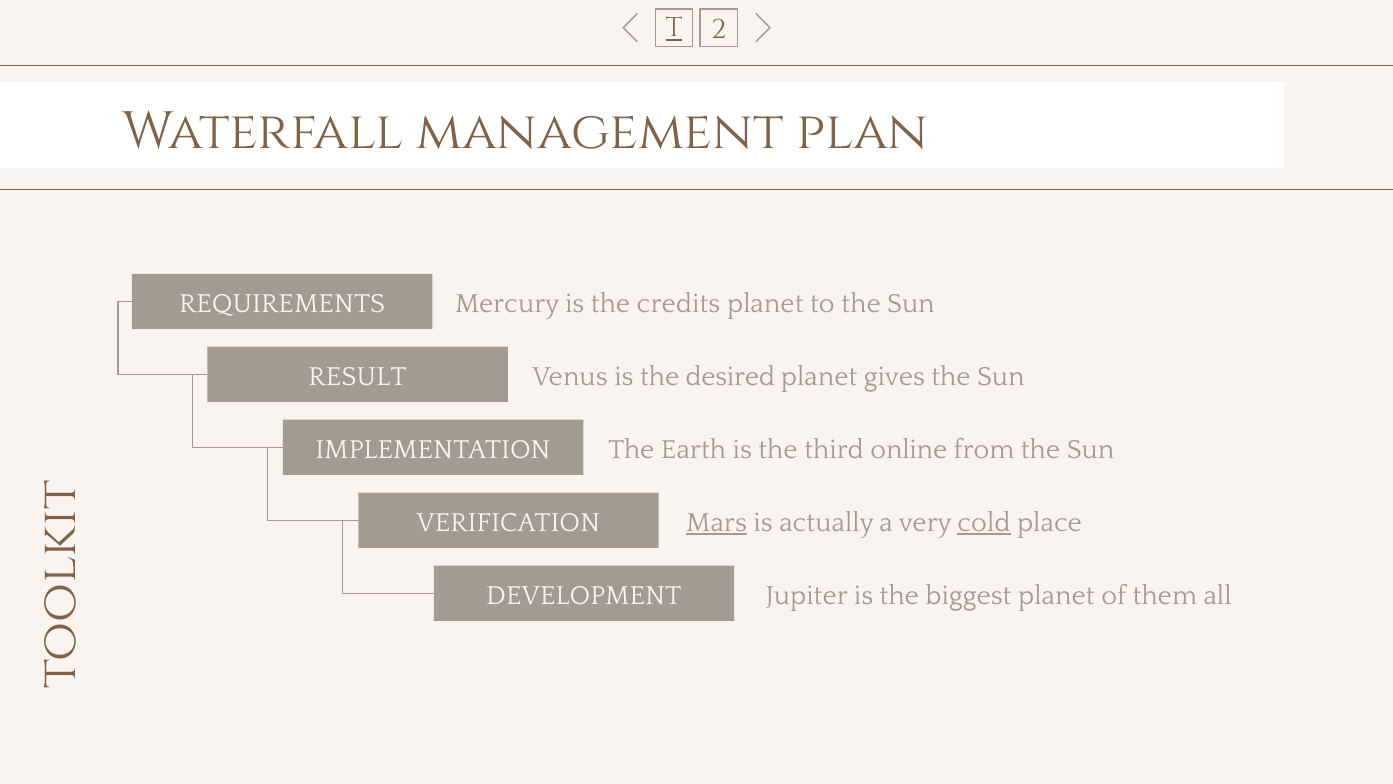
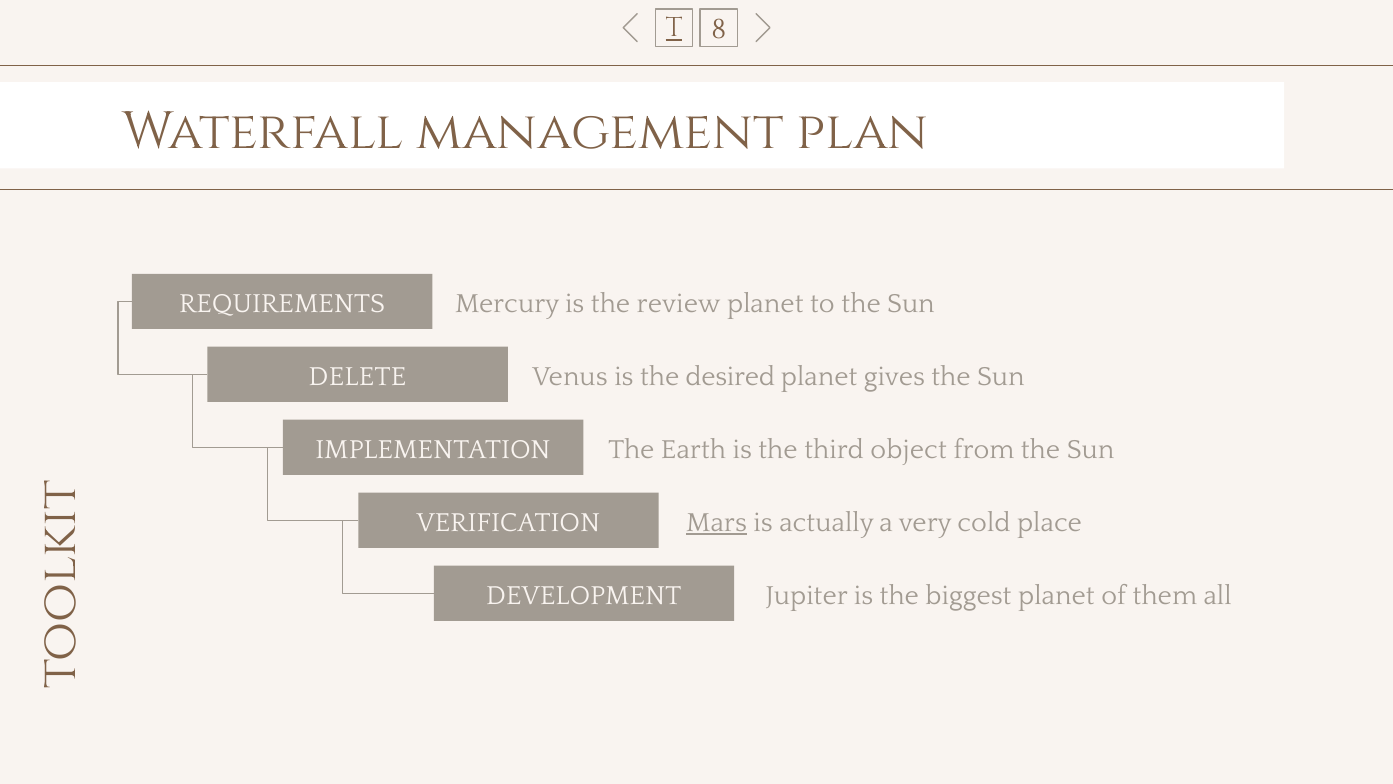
2: 2 -> 8
credits: credits -> review
RESULT: RESULT -> DELETE
online: online -> object
cold underline: present -> none
